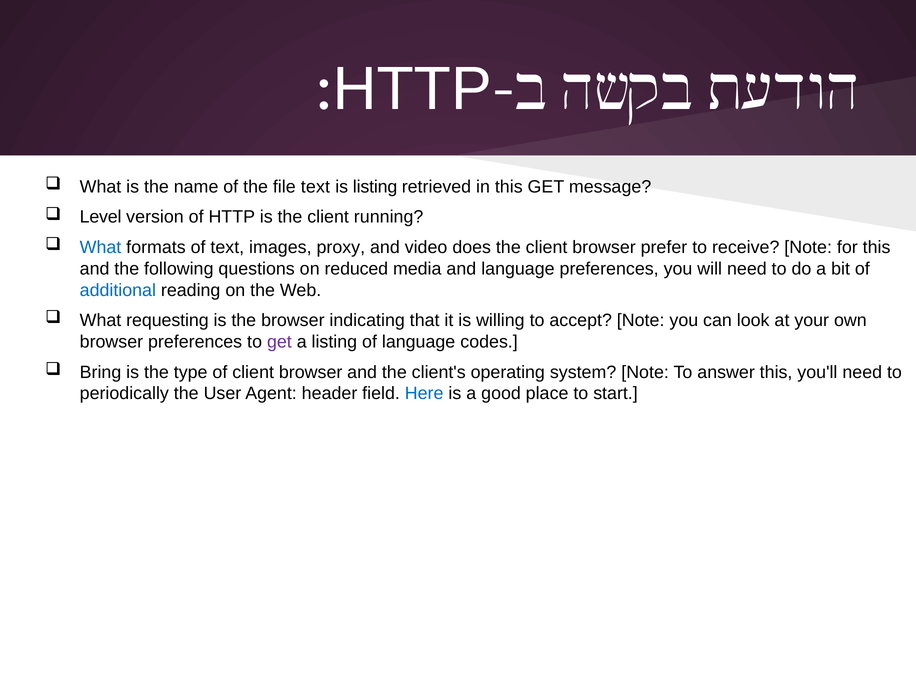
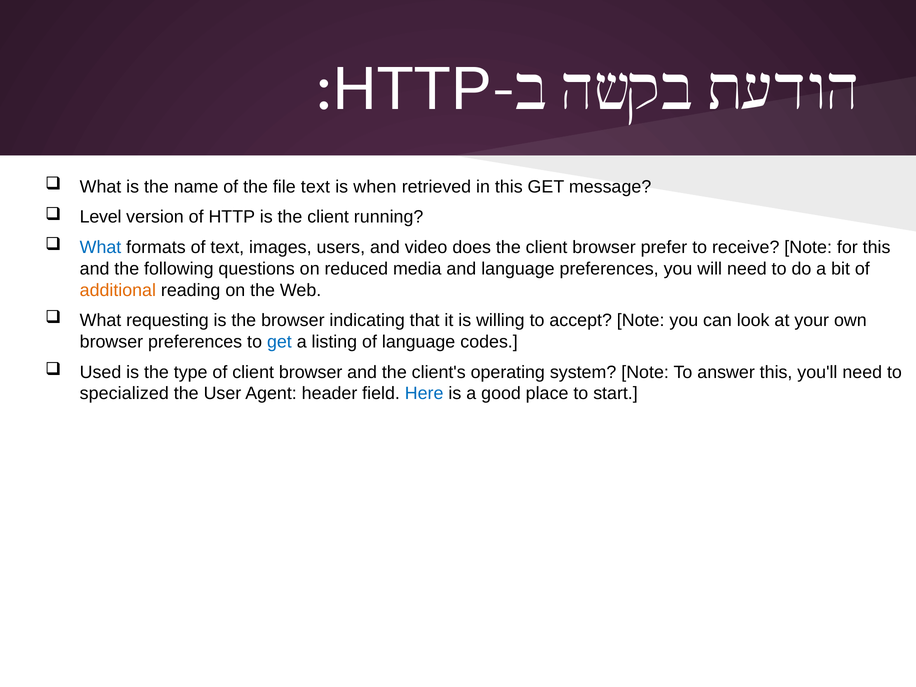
is listing: listing -> when
proxy: proxy -> users
additional colour: blue -> orange
get at (279, 342) colour: purple -> blue
Bring: Bring -> Used
periodically: periodically -> specialized
